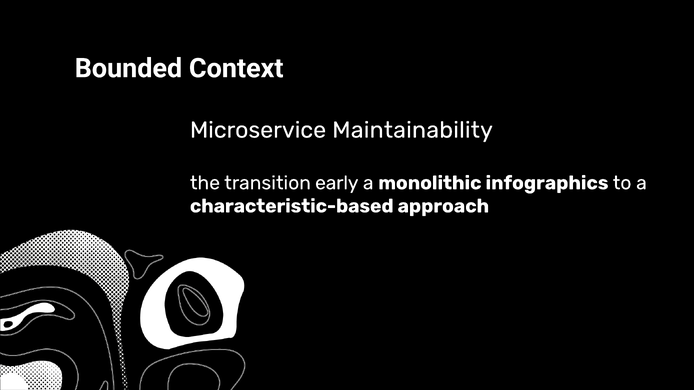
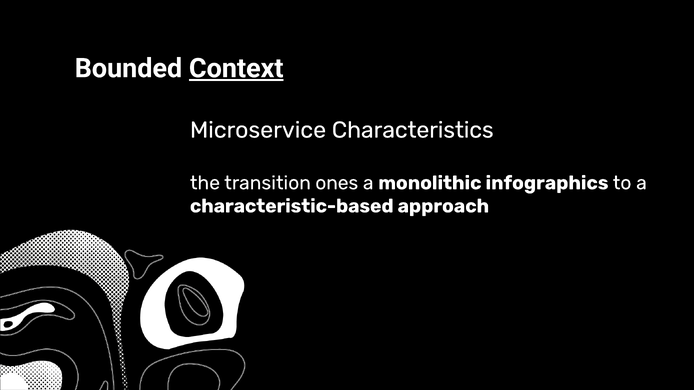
Context underline: none -> present
Maintainability: Maintainability -> Characteristics
early: early -> ones
